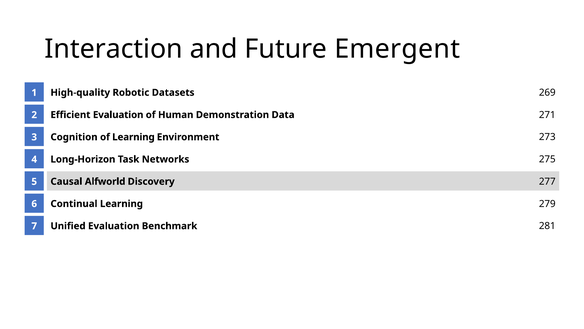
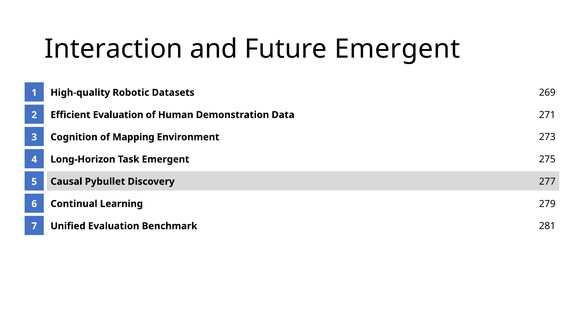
of Learning: Learning -> Mapping
Task Networks: Networks -> Emergent
Alfworld: Alfworld -> Pybullet
